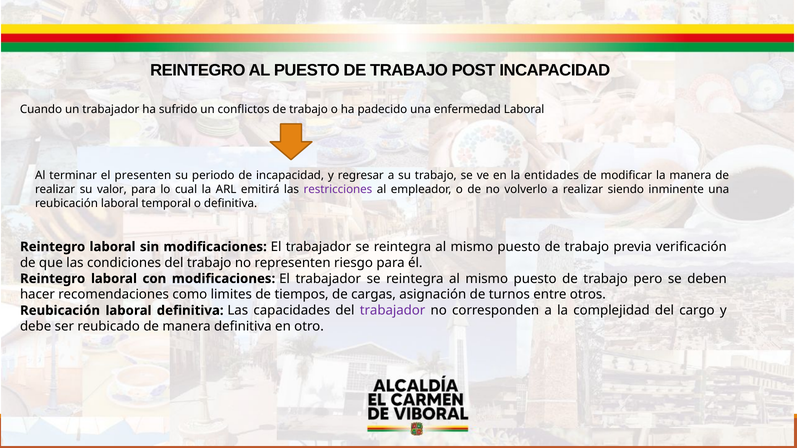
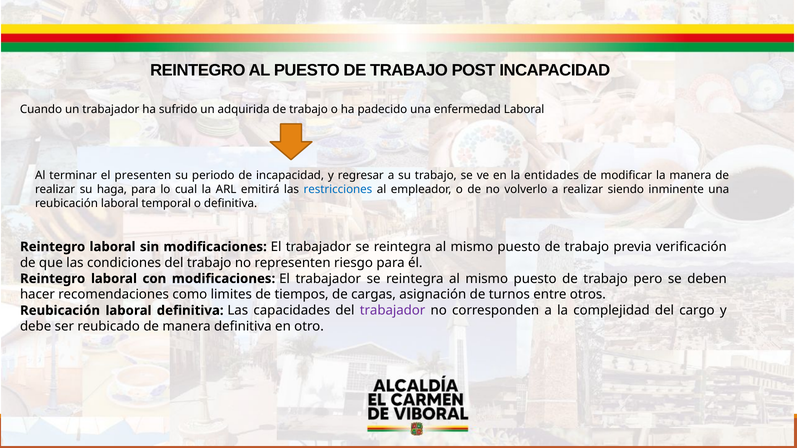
conflictos: conflictos -> adquirida
valor: valor -> haga
restricciones colour: purple -> blue
